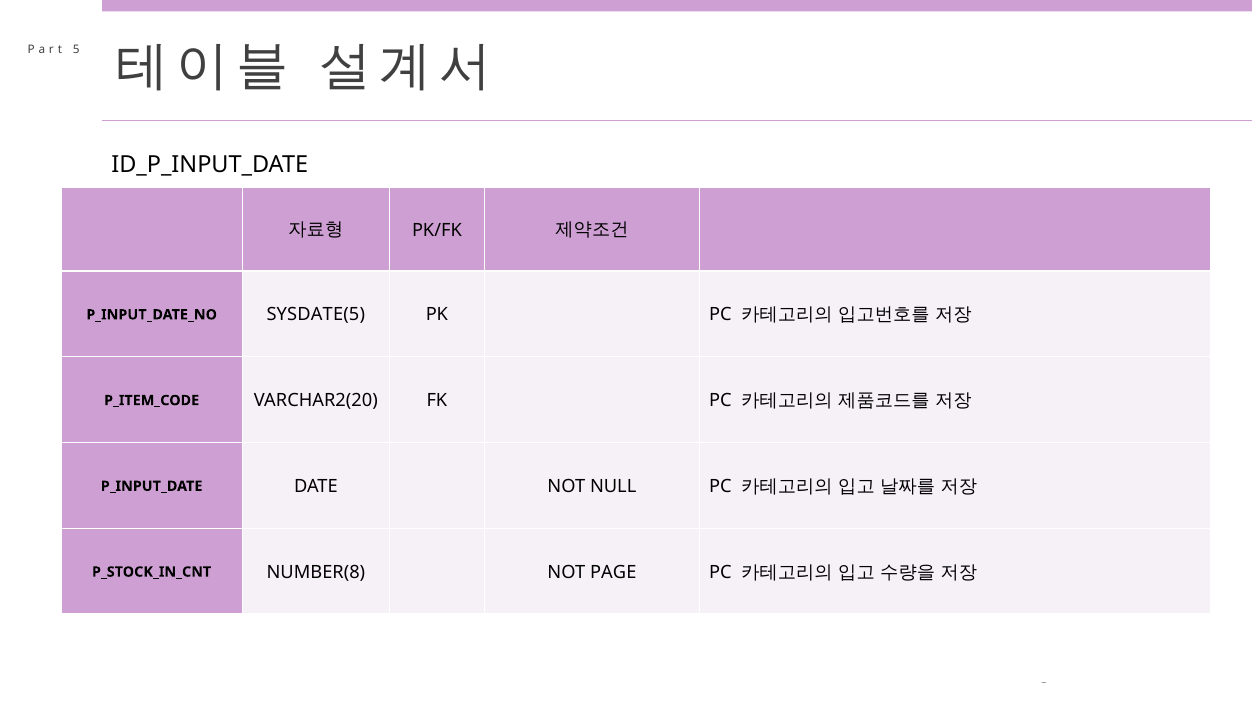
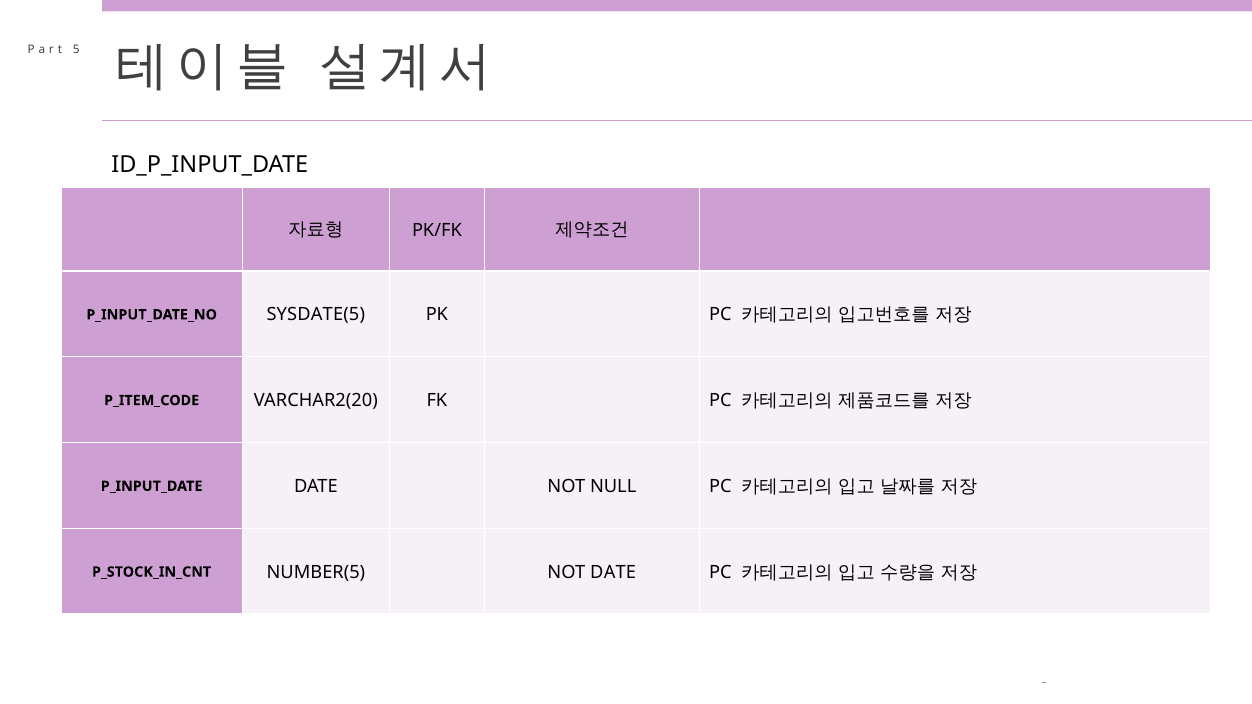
NUMBER(8: NUMBER(8 -> NUMBER(5
NOT PAGE: PAGE -> DATE
